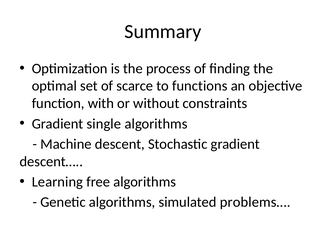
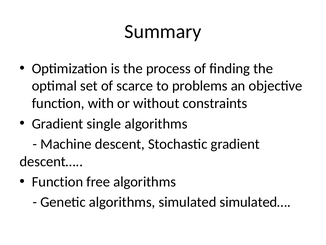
functions: functions -> problems
Learning at (57, 181): Learning -> Function
problems…: problems… -> simulated…
